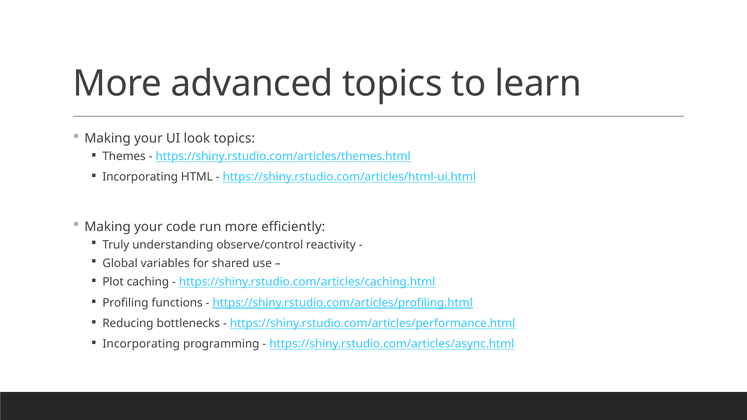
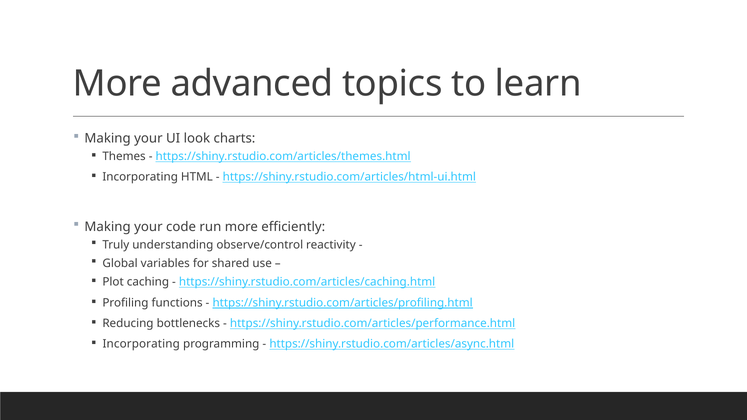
look topics: topics -> charts
